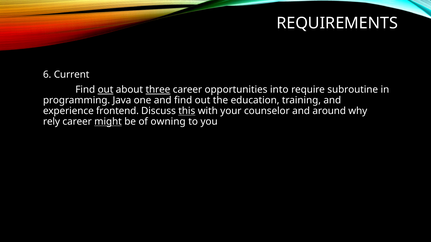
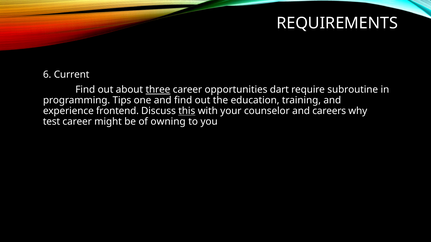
out at (106, 90) underline: present -> none
into: into -> dart
Java: Java -> Tips
around: around -> careers
rely: rely -> test
might underline: present -> none
